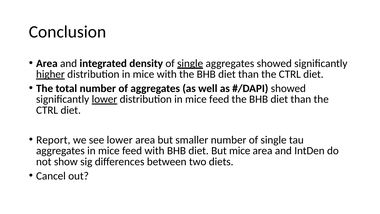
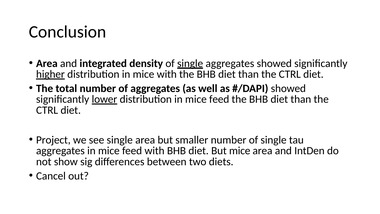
Report: Report -> Project
see lower: lower -> single
